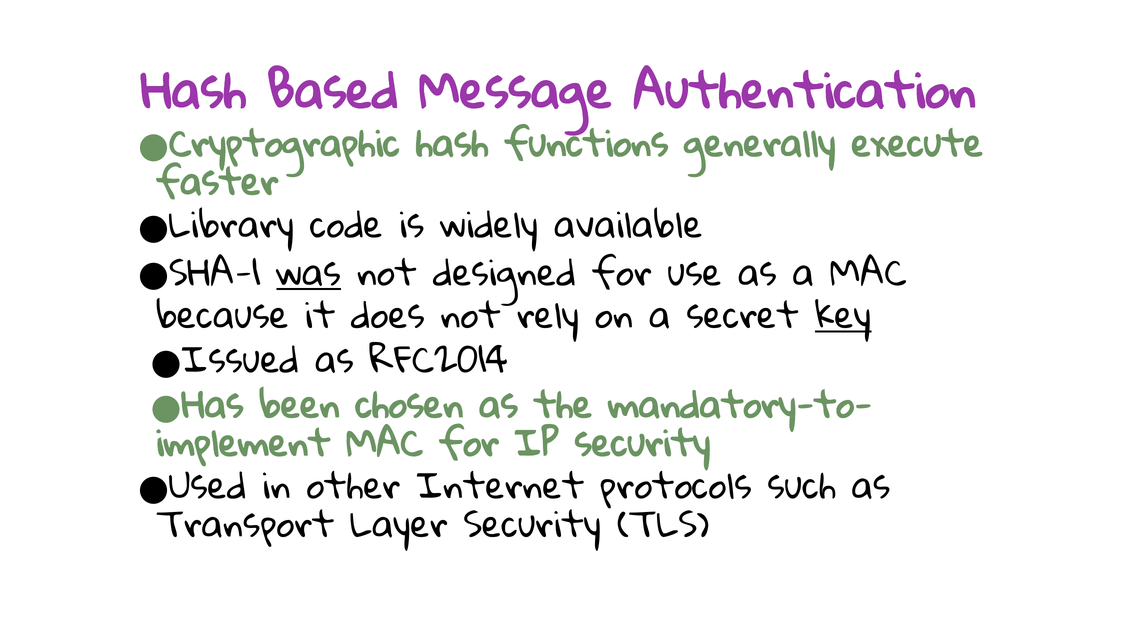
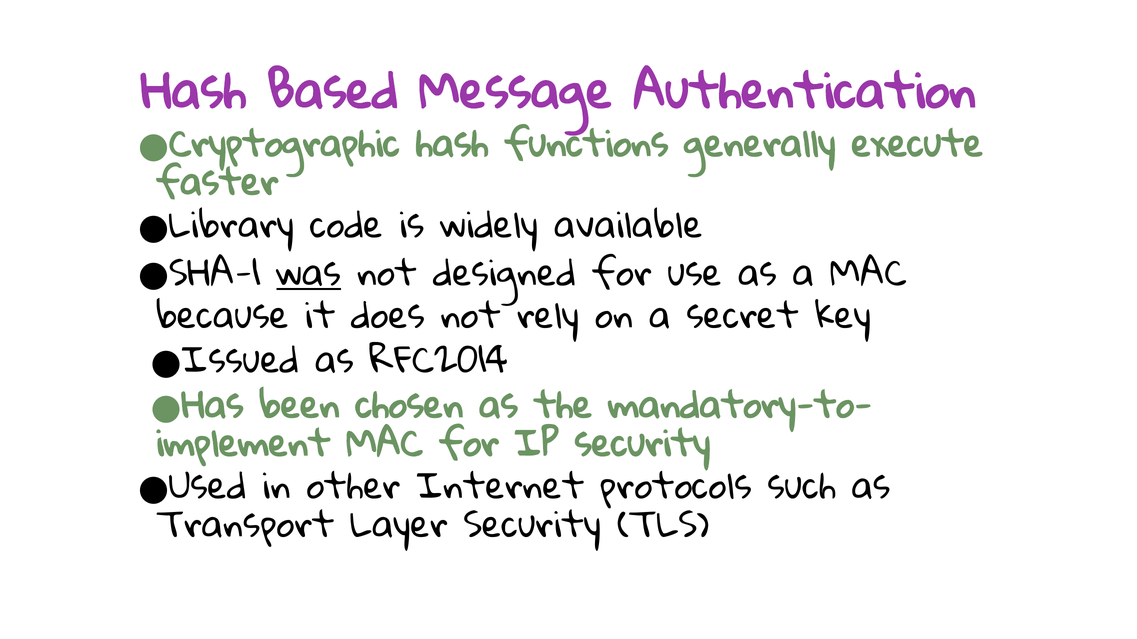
key underline: present -> none
